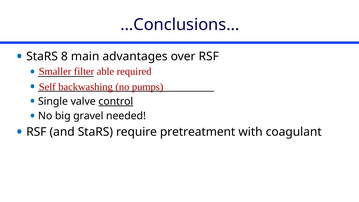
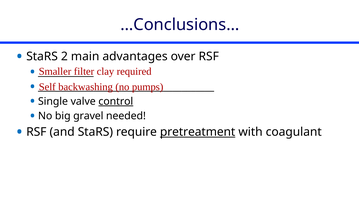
8: 8 -> 2
able: able -> clay
pretreatment underline: none -> present
